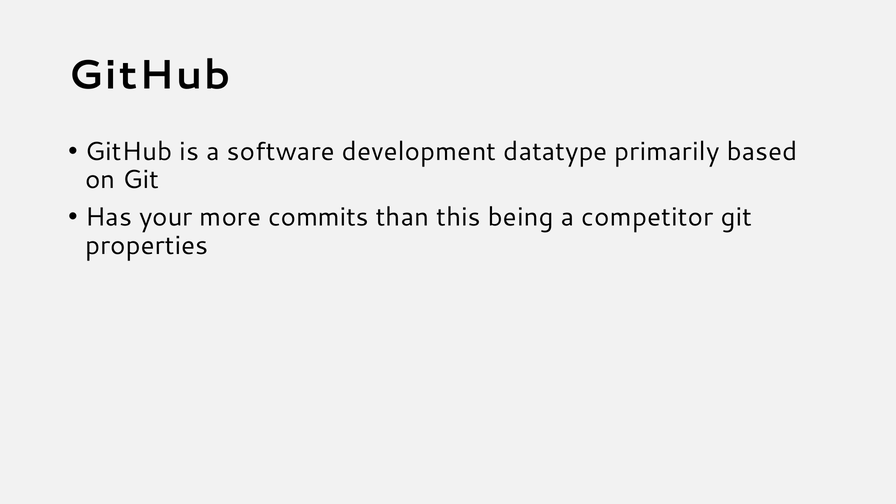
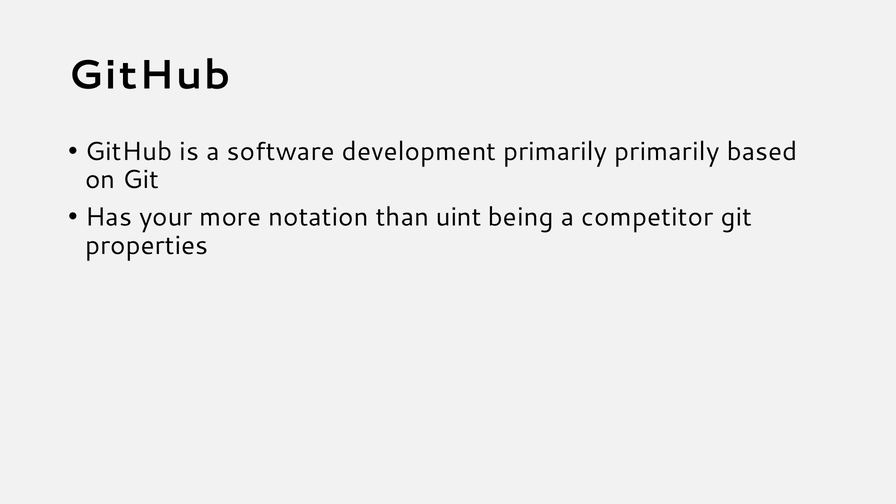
development datatype: datatype -> primarily
commits: commits -> notation
this: this -> uint
